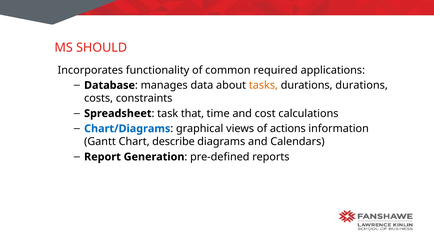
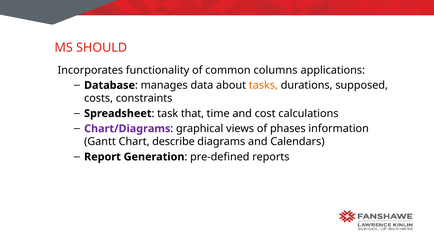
required: required -> columns
durations durations: durations -> supposed
Chart/Diagrams colour: blue -> purple
actions: actions -> phases
